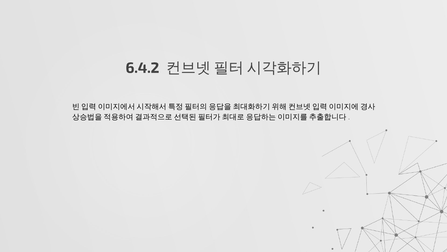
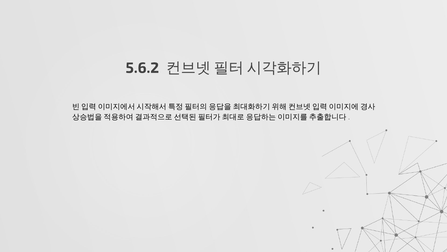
6.4.2: 6.4.2 -> 5.6.2
